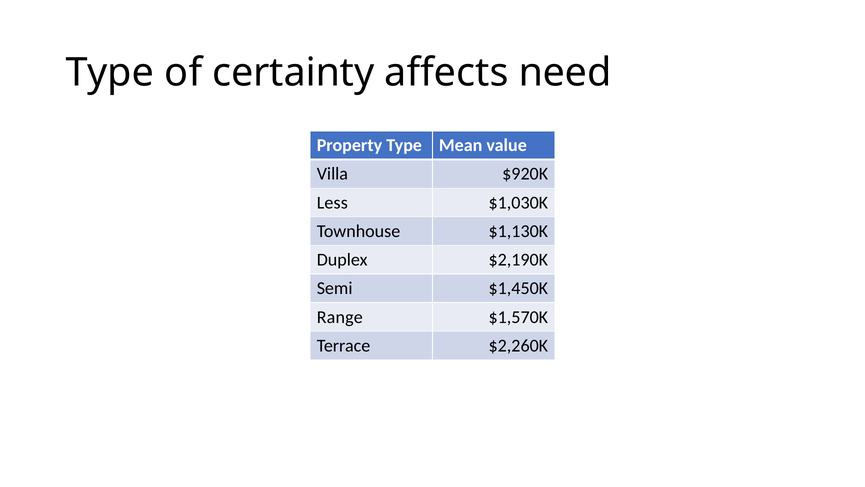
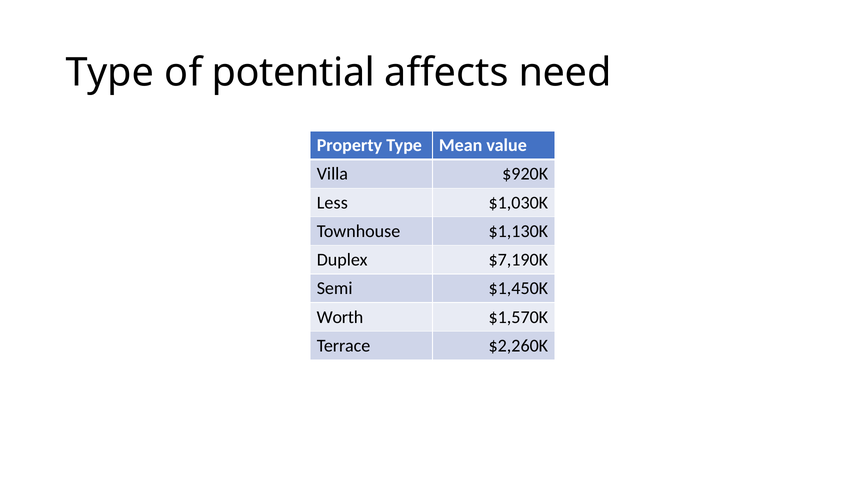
certainty: certainty -> potential
$2,190K: $2,190K -> $7,190K
Range: Range -> Worth
